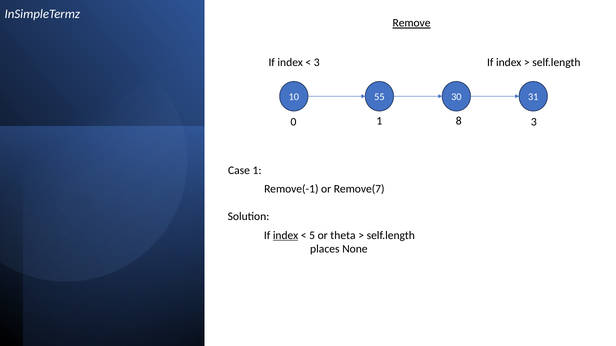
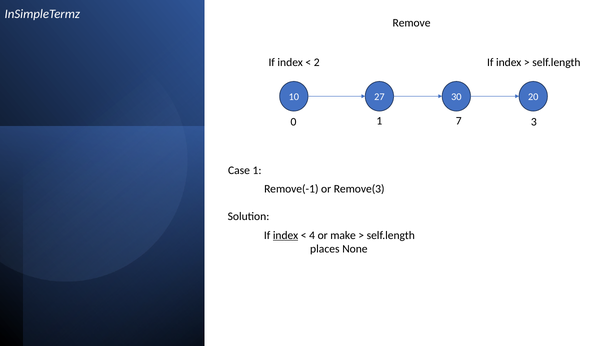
Remove underline: present -> none
3 at (317, 62): 3 -> 2
55: 55 -> 27
31: 31 -> 20
8: 8 -> 7
Remove(7: Remove(7 -> Remove(3
5: 5 -> 4
theta: theta -> make
